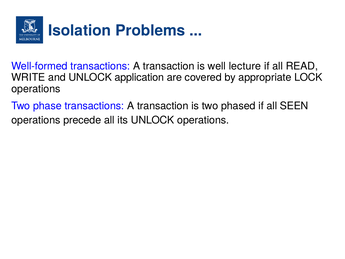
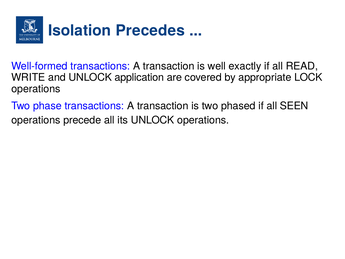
Problems: Problems -> Precedes
lecture: lecture -> exactly
